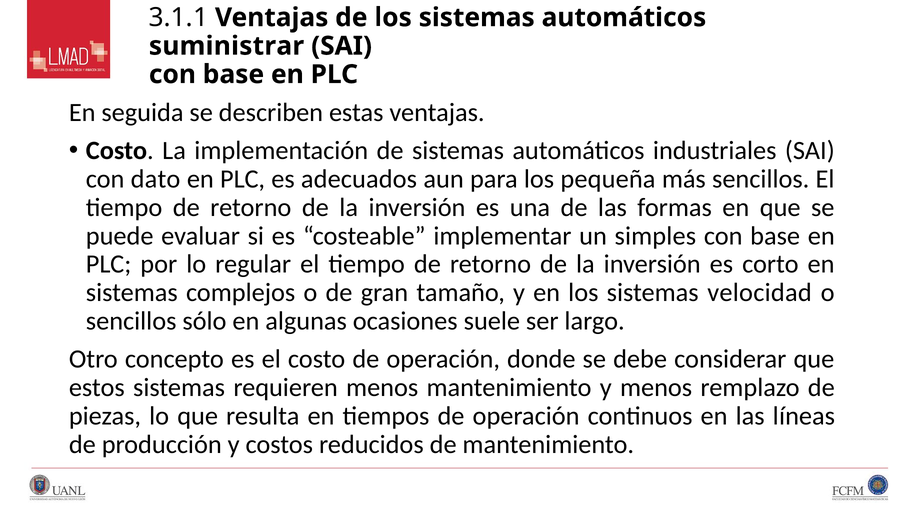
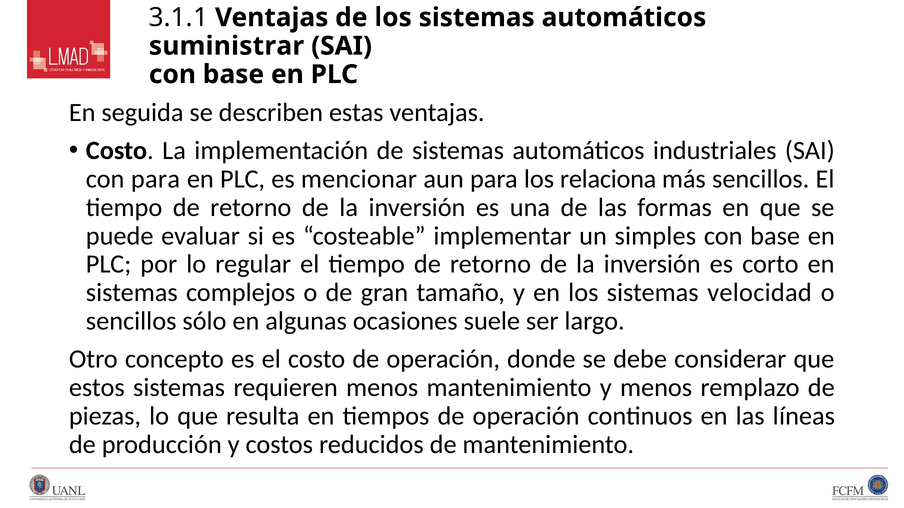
con dato: dato -> para
adecuados: adecuados -> mencionar
pequeña: pequeña -> relaciona
